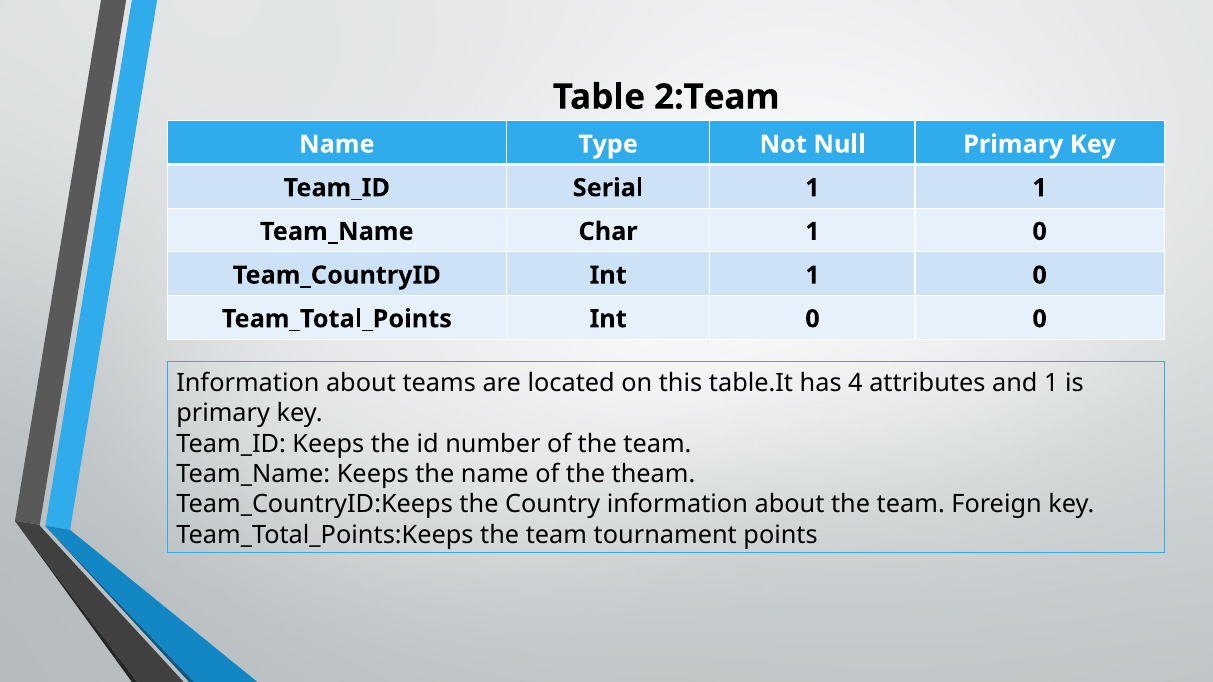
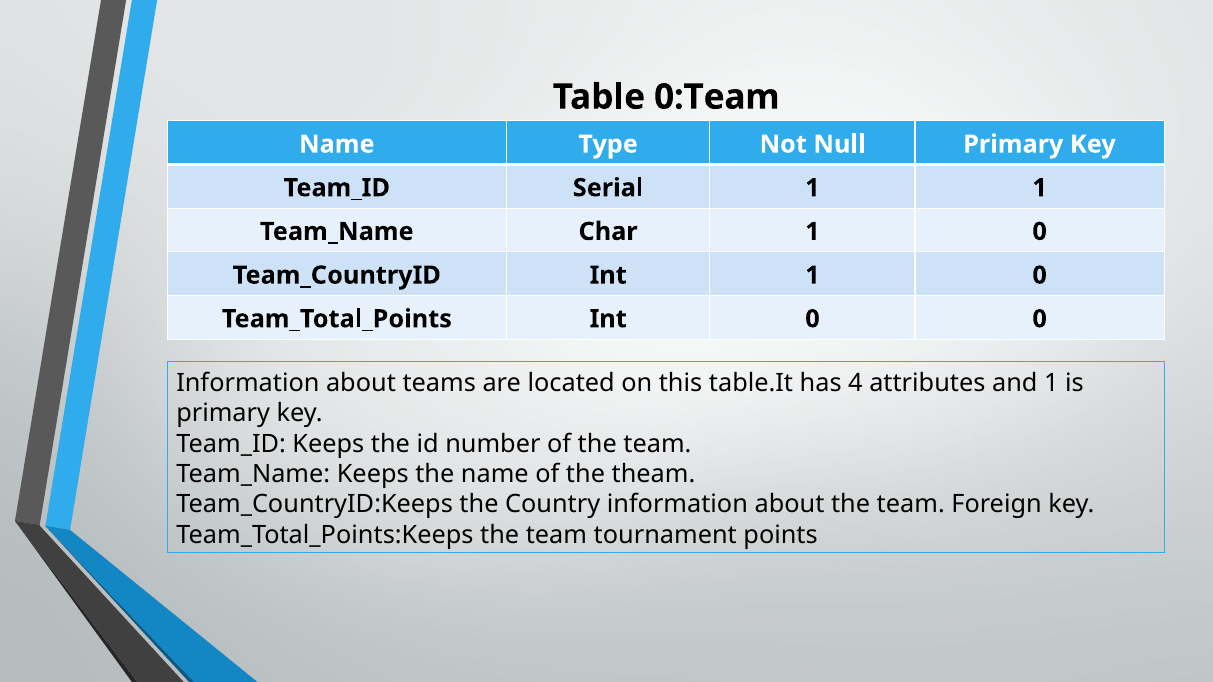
2:Team: 2:Team -> 0:Team
